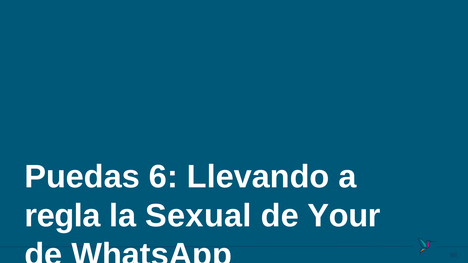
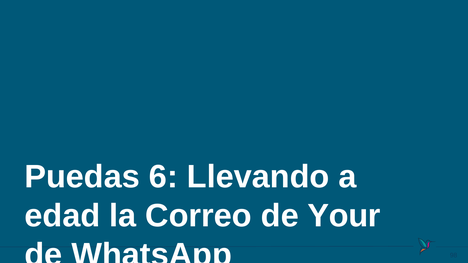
regla: regla -> edad
Sexual: Sexual -> Correo
